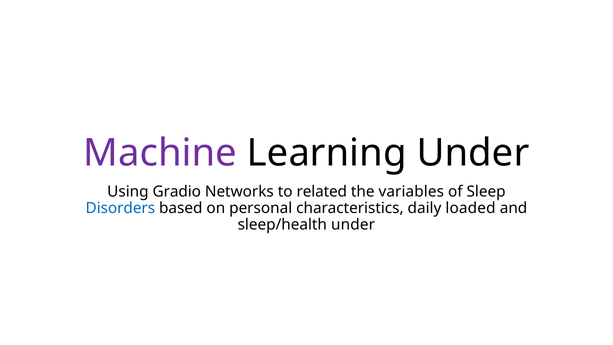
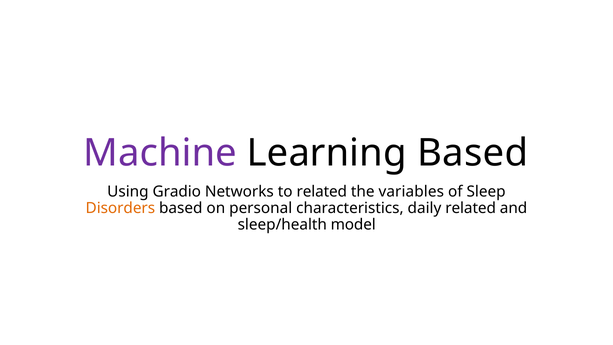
Learning Under: Under -> Based
Disorders colour: blue -> orange
daily loaded: loaded -> related
sleep/health under: under -> model
